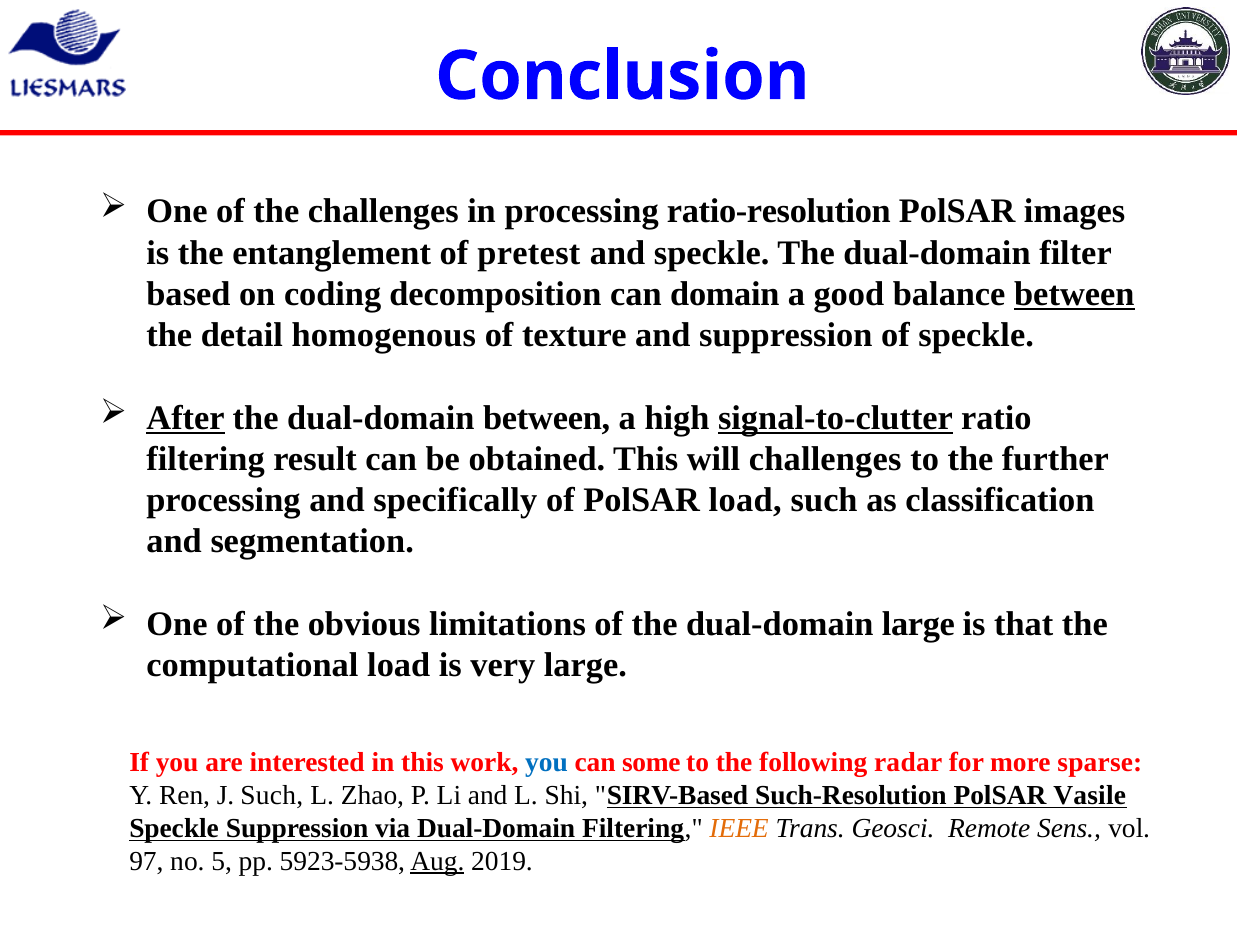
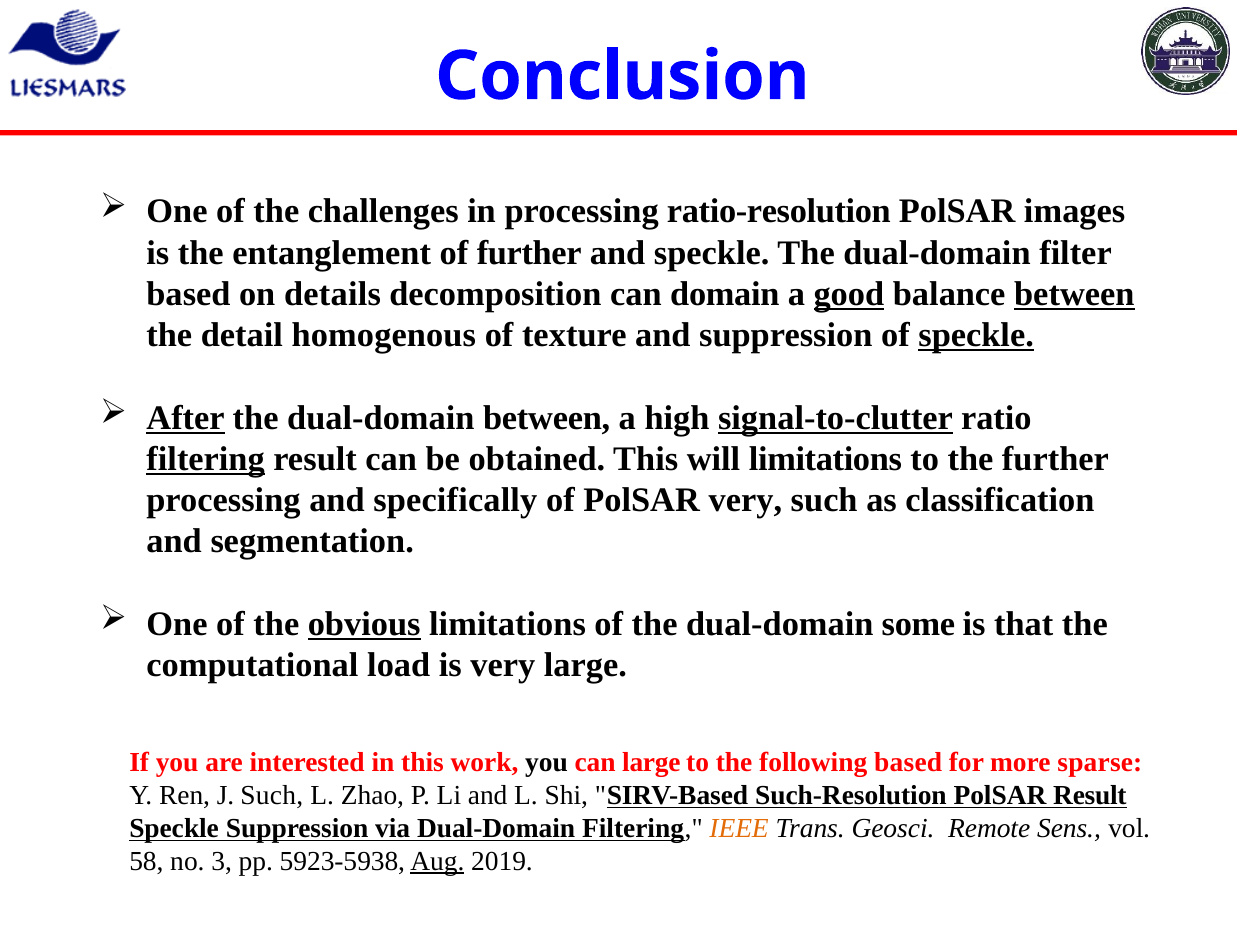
of pretest: pretest -> further
coding: coding -> details
good underline: none -> present
speckle at (976, 335) underline: none -> present
filtering at (206, 459) underline: none -> present
will challenges: challenges -> limitations
PolSAR load: load -> very
obvious underline: none -> present
dual-domain large: large -> some
you at (547, 762) colour: blue -> black
can some: some -> large
following radar: radar -> based
PolSAR Vasile: Vasile -> Result
97: 97 -> 58
5: 5 -> 3
